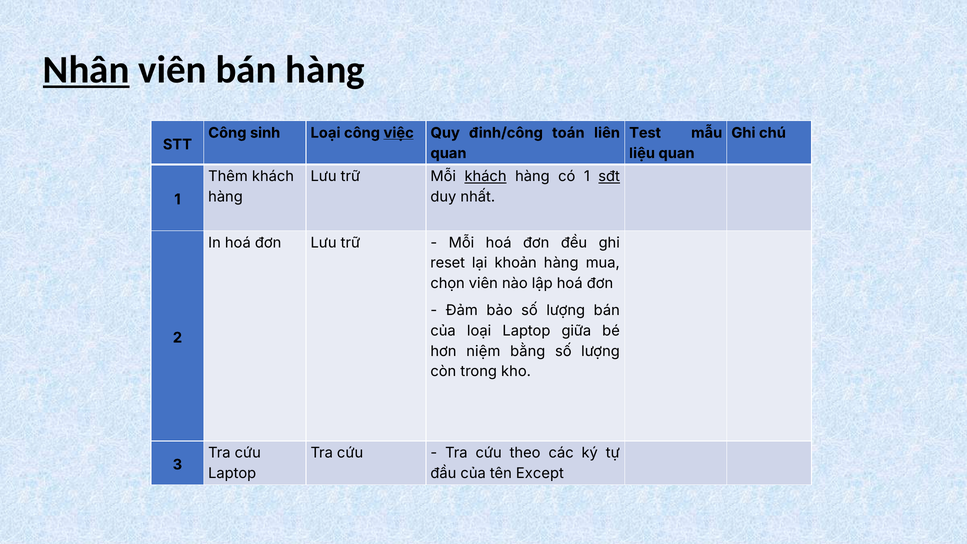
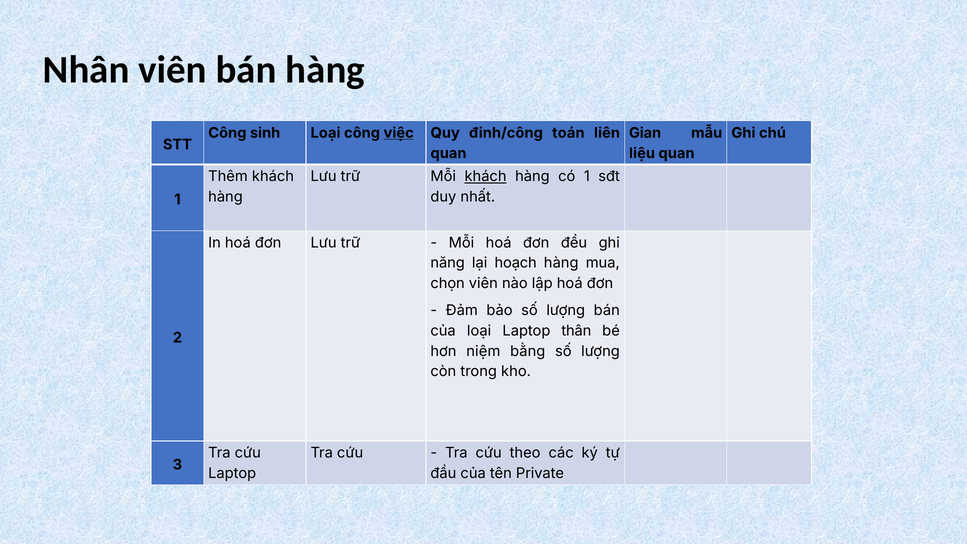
Nhân underline: present -> none
Test: Test -> Gian
sđt underline: present -> none
reset: reset -> năng
khoản: khoản -> hoạch
giữa: giữa -> thân
Except: Except -> Private
